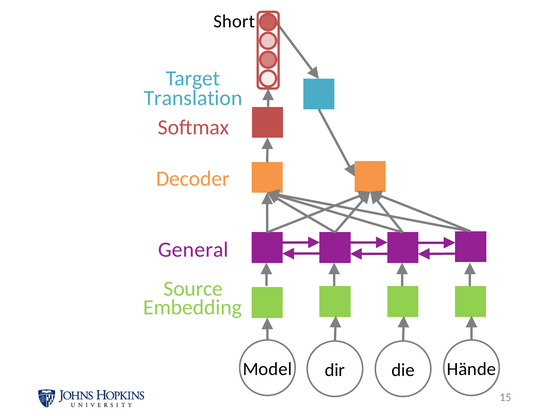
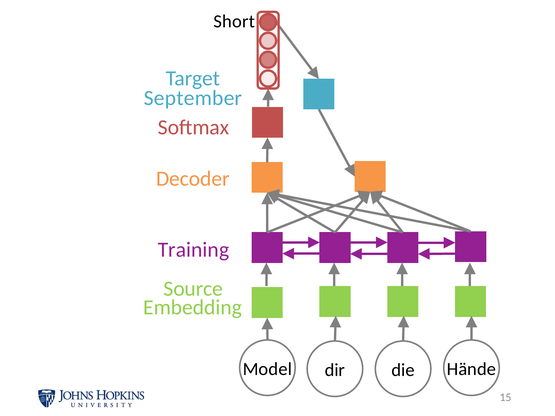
Translation: Translation -> September
General: General -> Training
